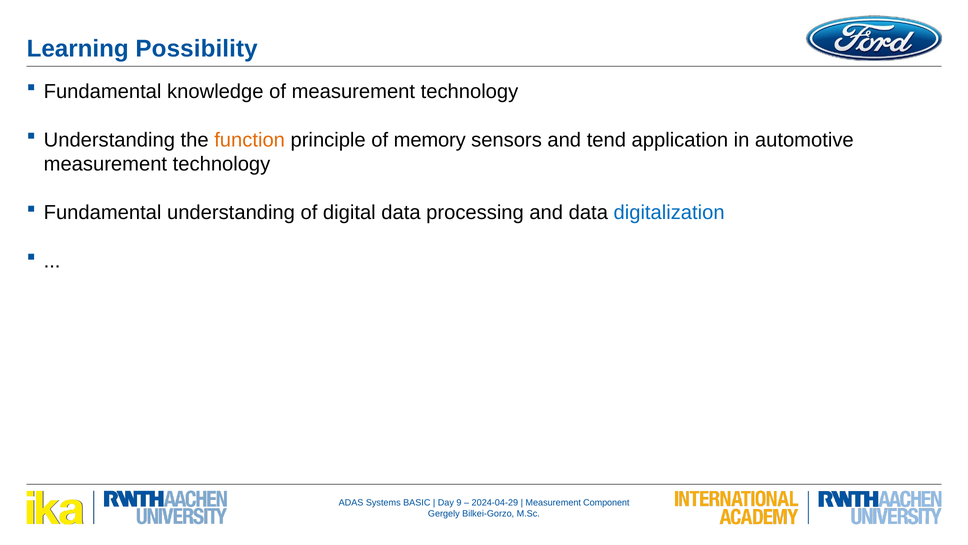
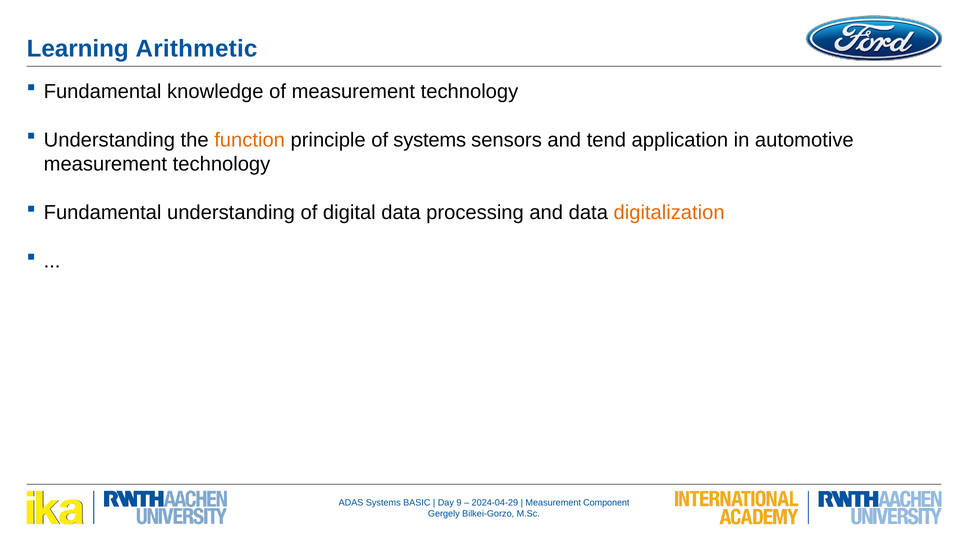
Possibility: Possibility -> Arithmetic
of memory: memory -> systems
digitalization colour: blue -> orange
